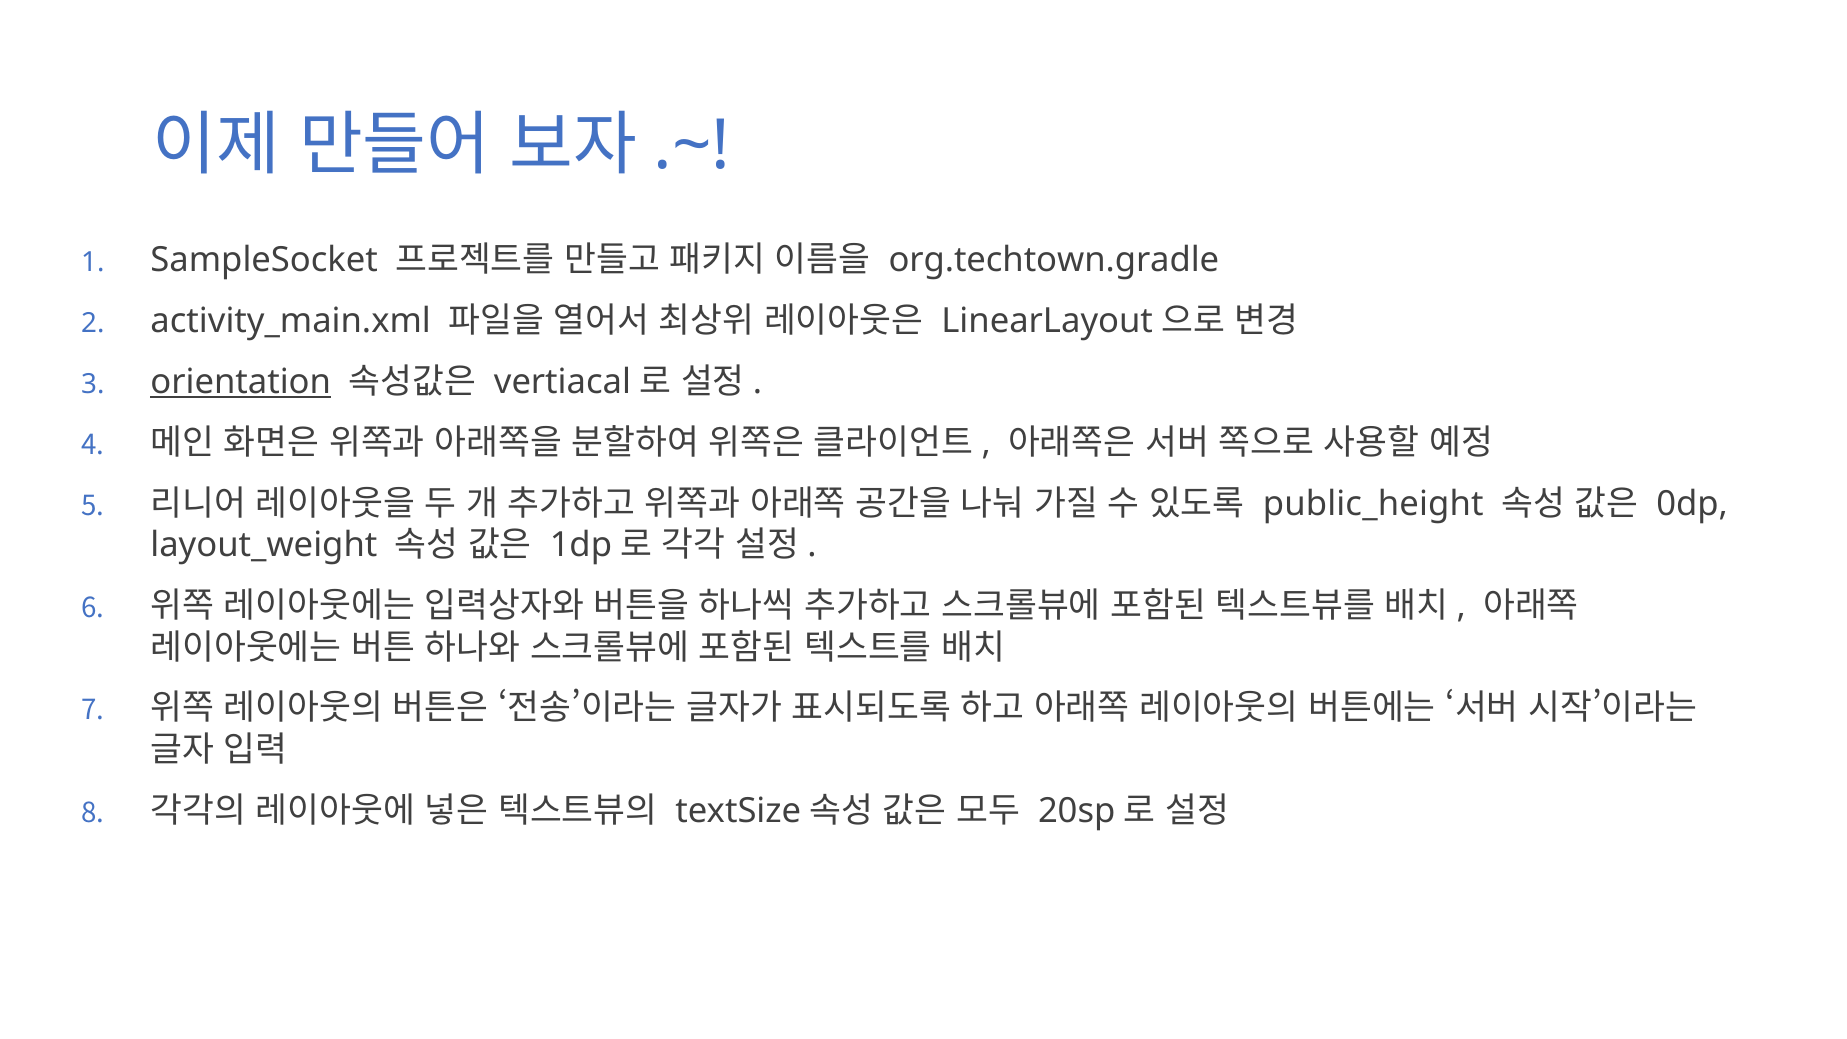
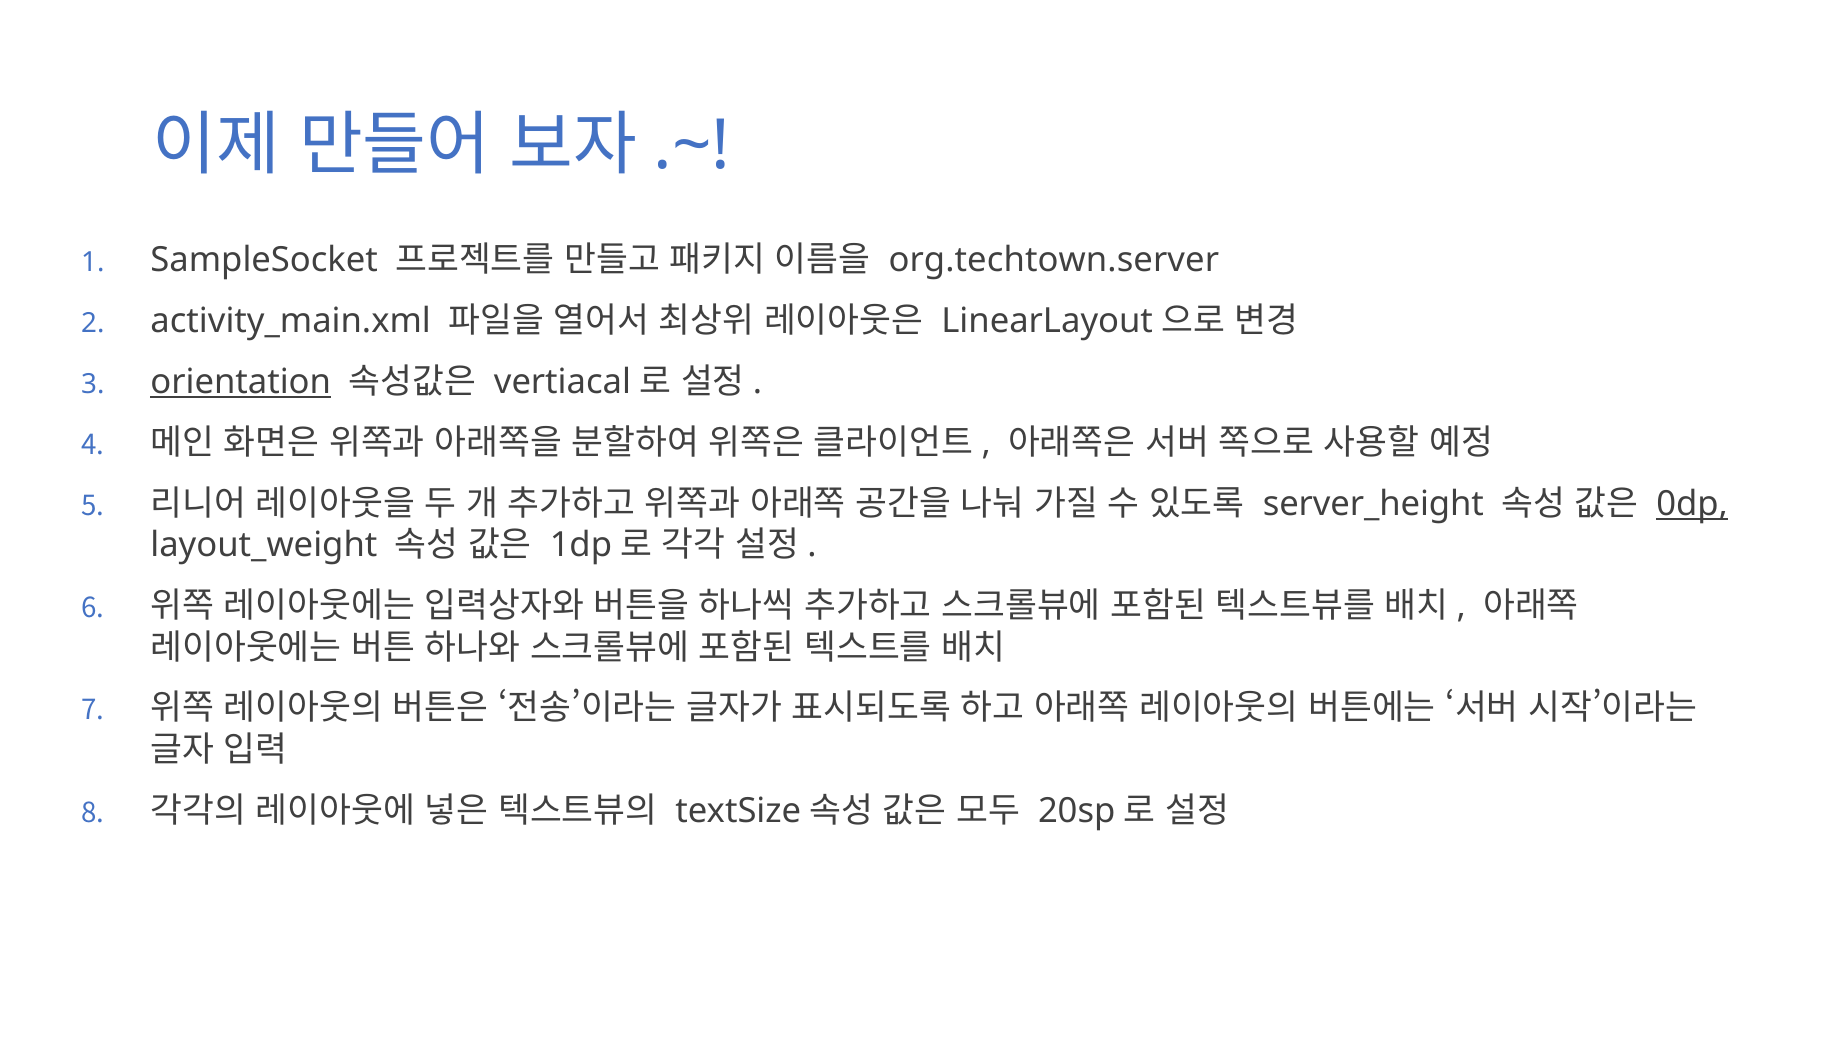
org.techtown.gradle: org.techtown.gradle -> org.techtown.server
public_height: public_height -> server_height
0dp underline: none -> present
